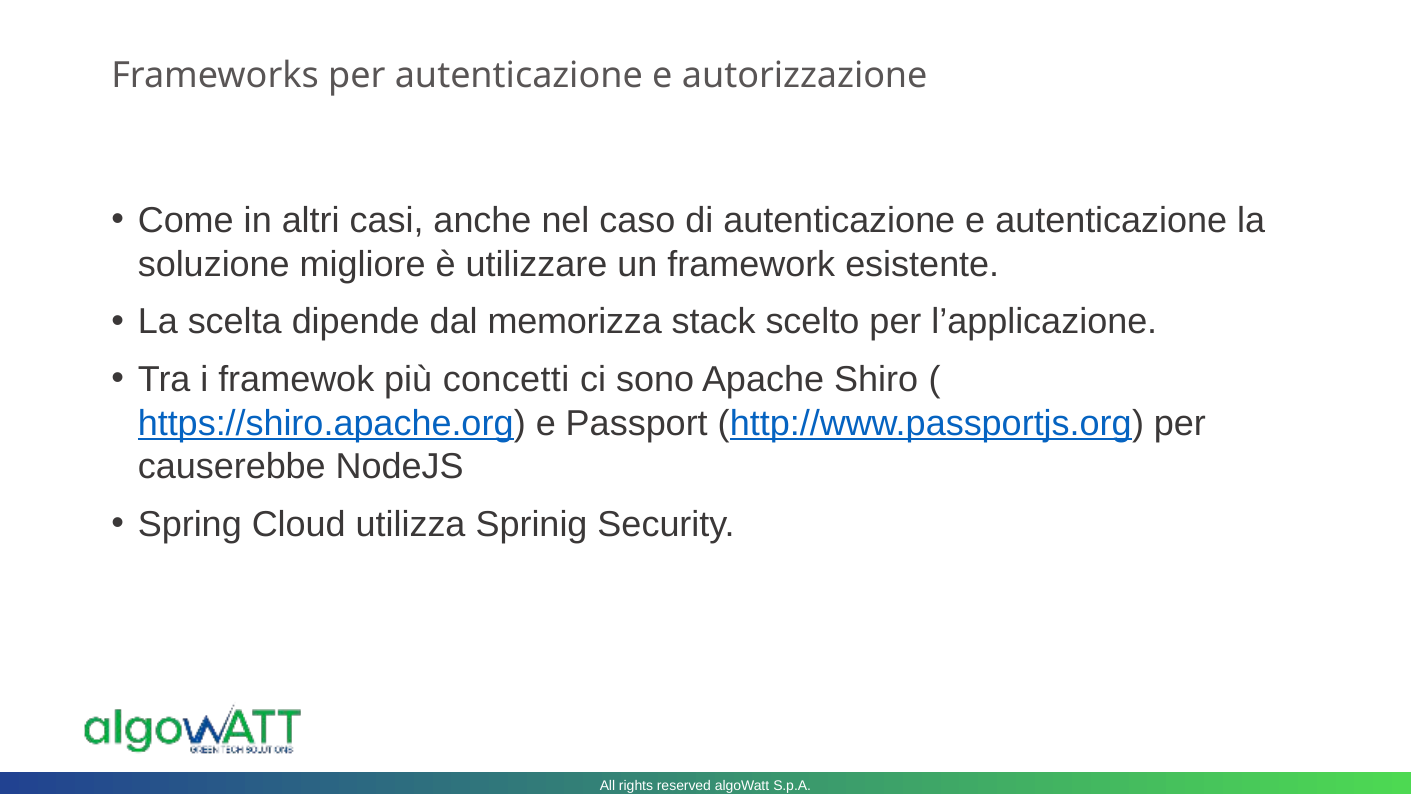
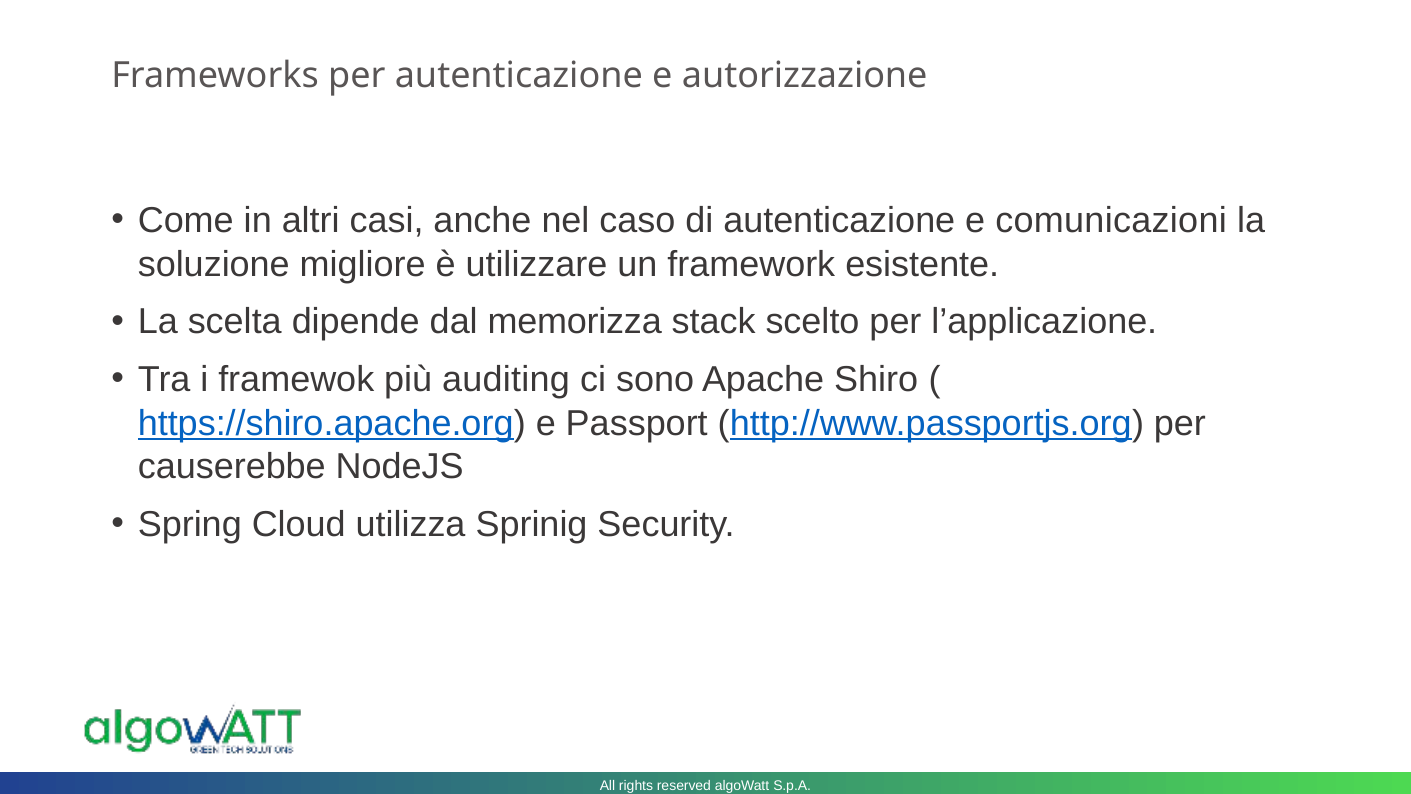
e autenticazione: autenticazione -> comunicazioni
concetti: concetti -> auditing
